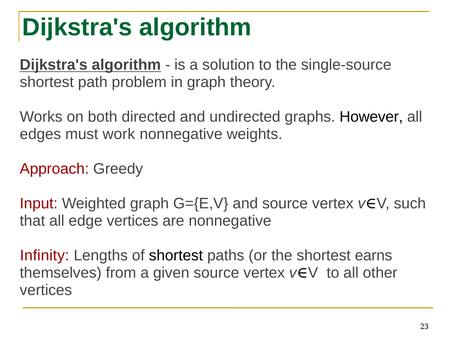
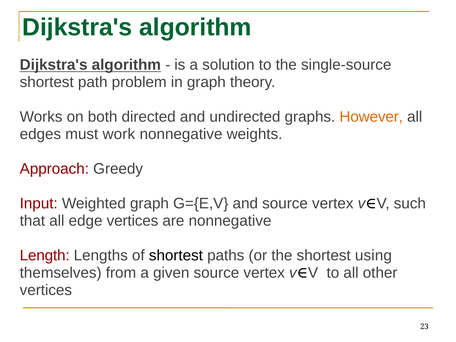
However colour: black -> orange
Infinity: Infinity -> Length
earns: earns -> using
